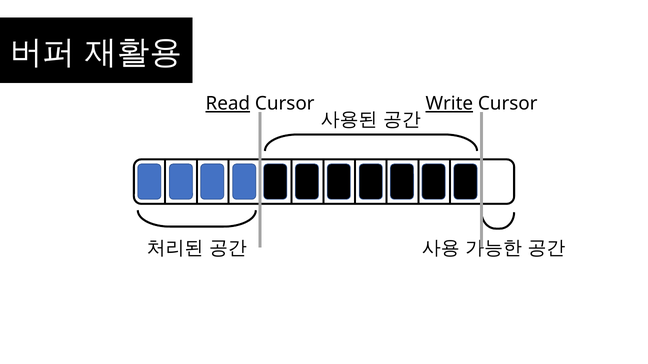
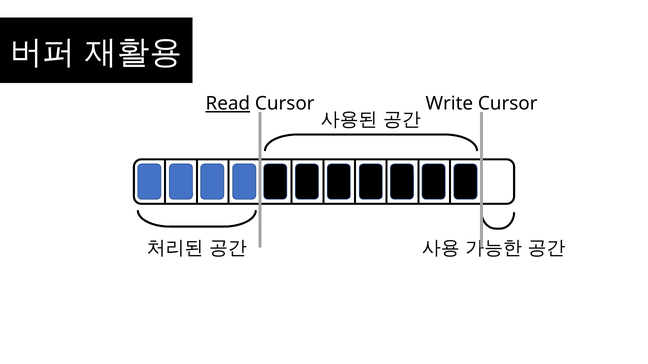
Write underline: present -> none
